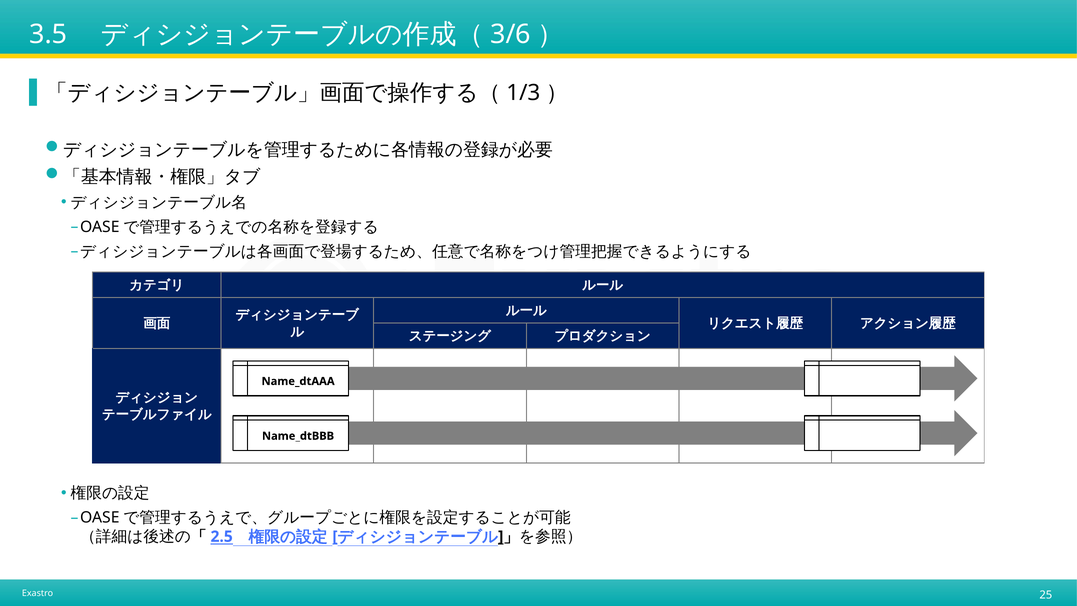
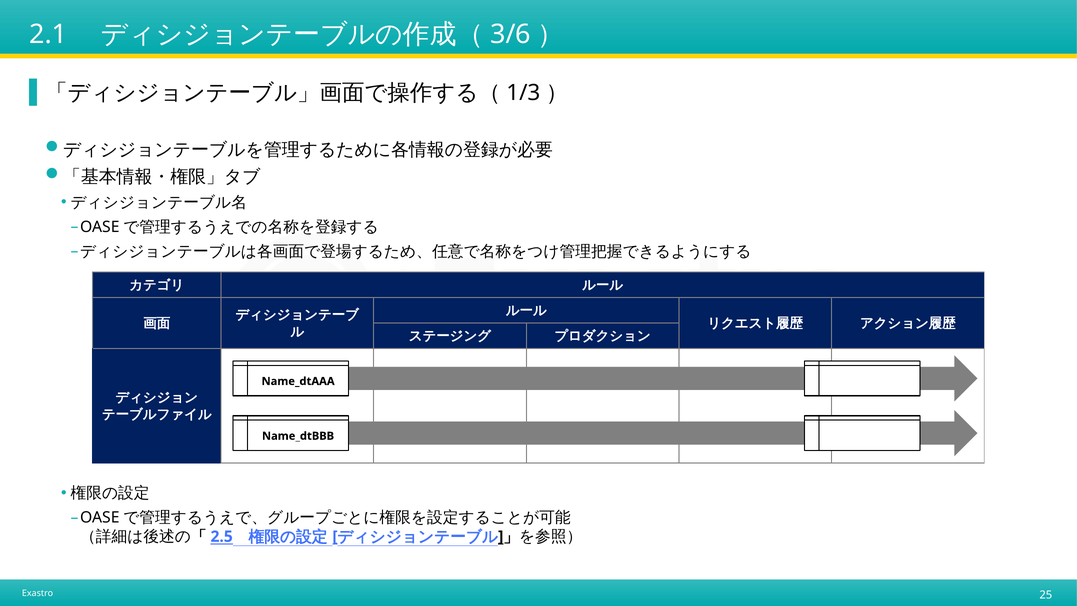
3.5: 3.5 -> 2.1
